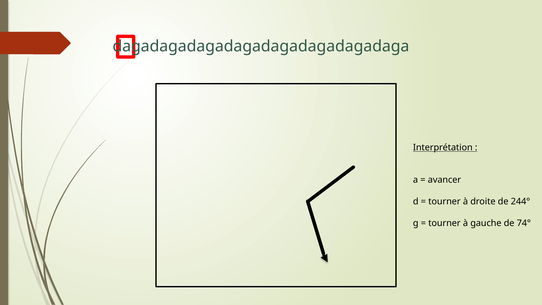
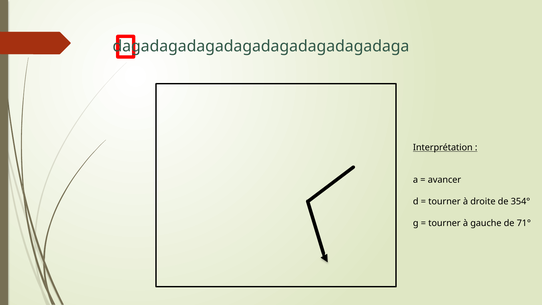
244°: 244° -> 354°
74°: 74° -> 71°
